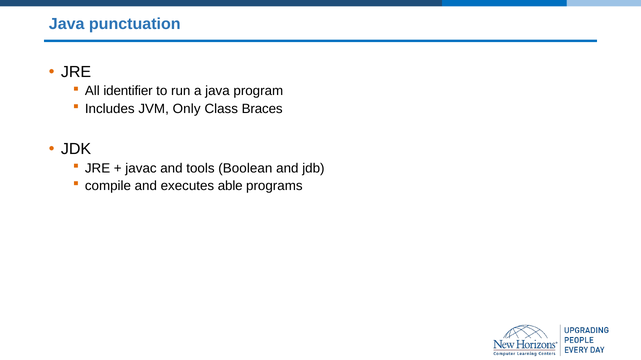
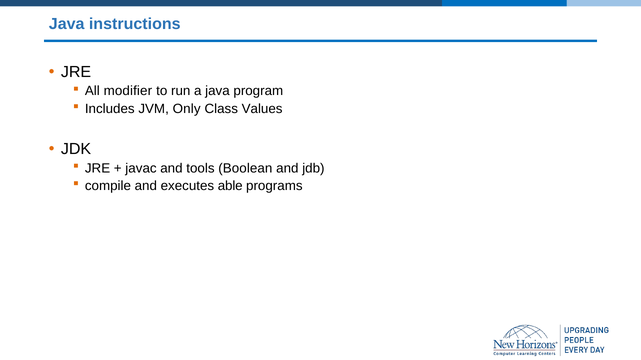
punctuation: punctuation -> instructions
identifier: identifier -> modifier
Braces: Braces -> Values
